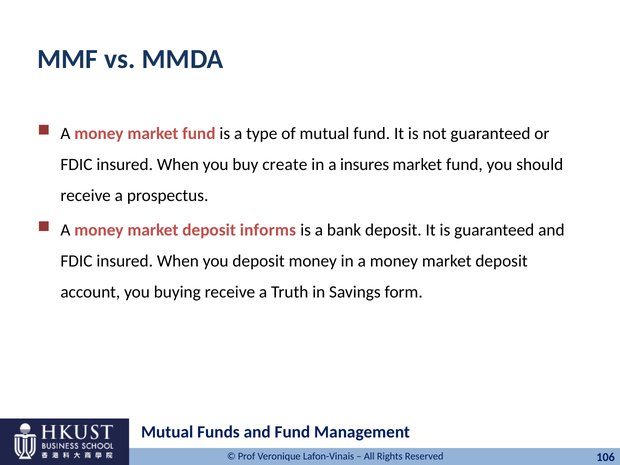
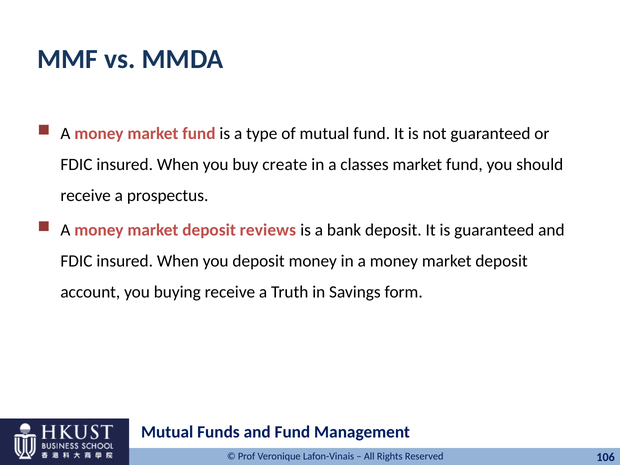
insures: insures -> classes
informs: informs -> reviews
